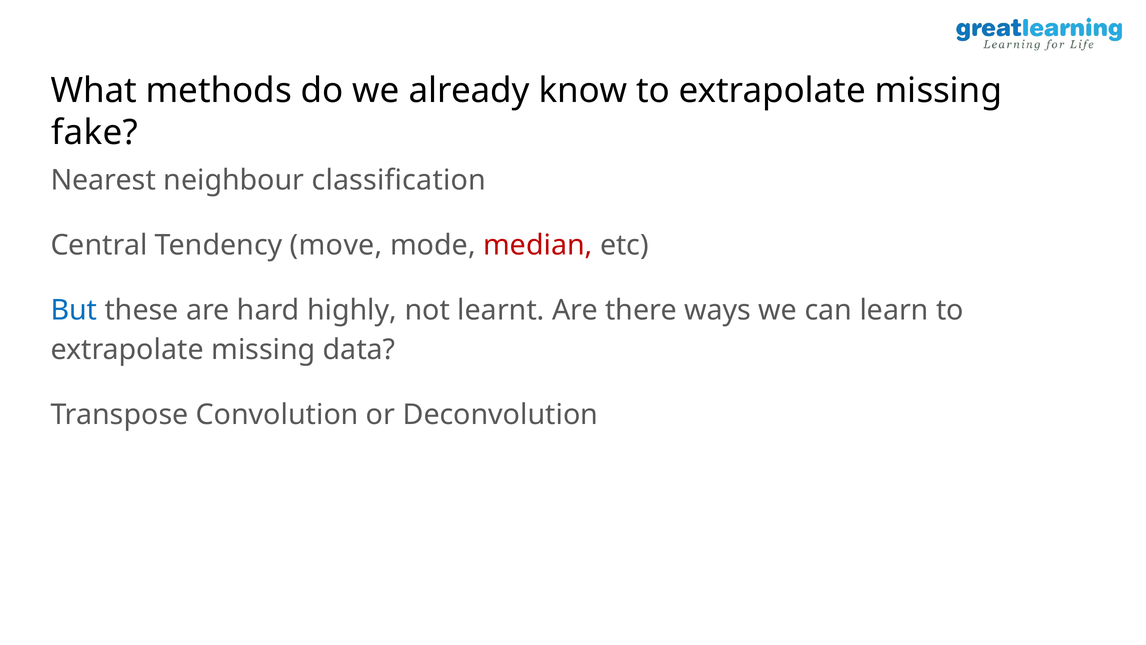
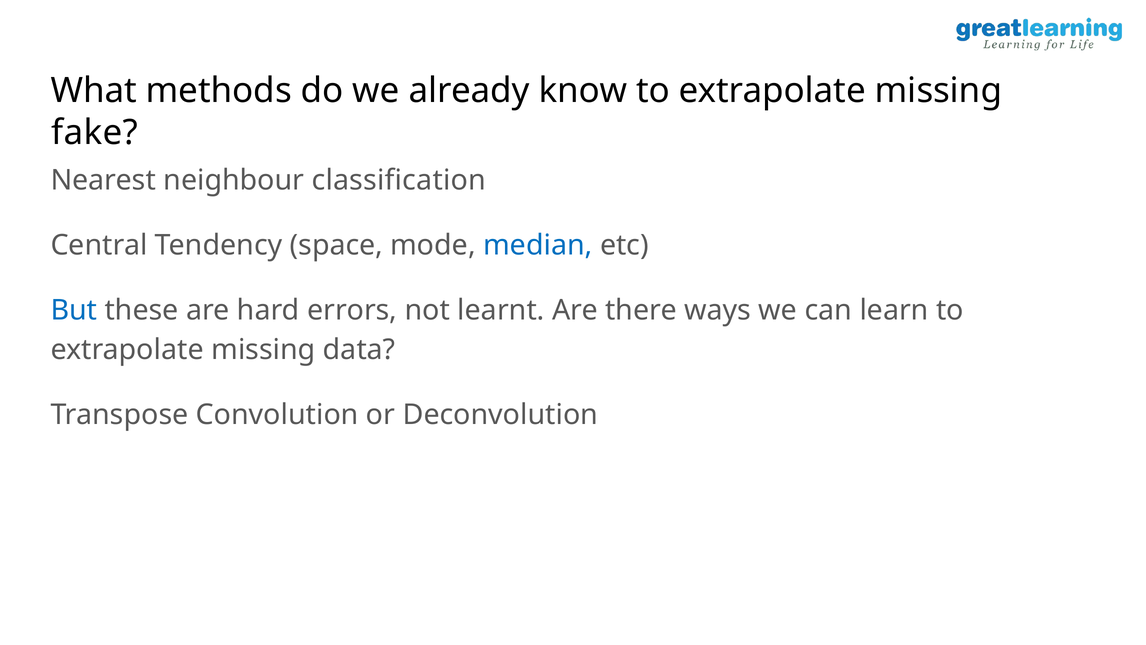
move: move -> space
median colour: red -> blue
highly: highly -> errors
